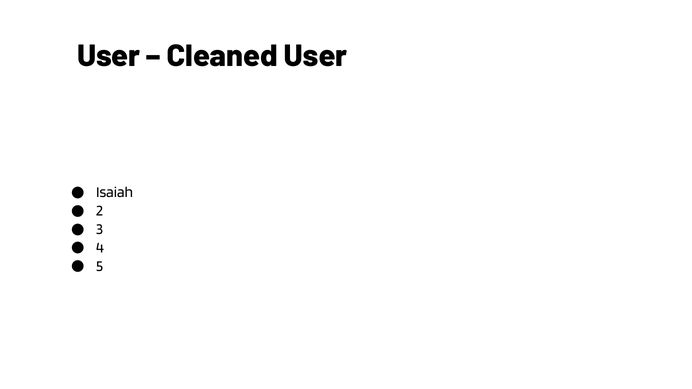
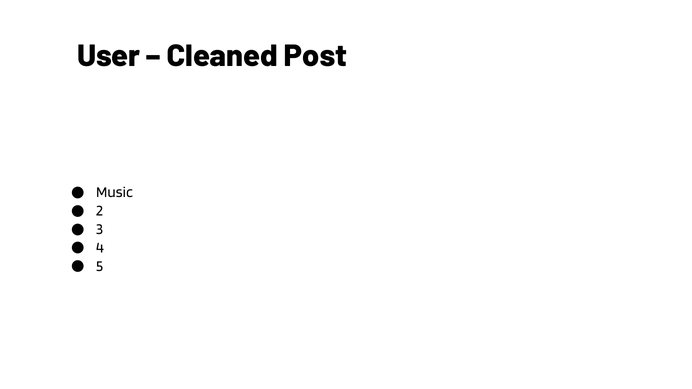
Cleaned User: User -> Post
Isaiah: Isaiah -> Music
